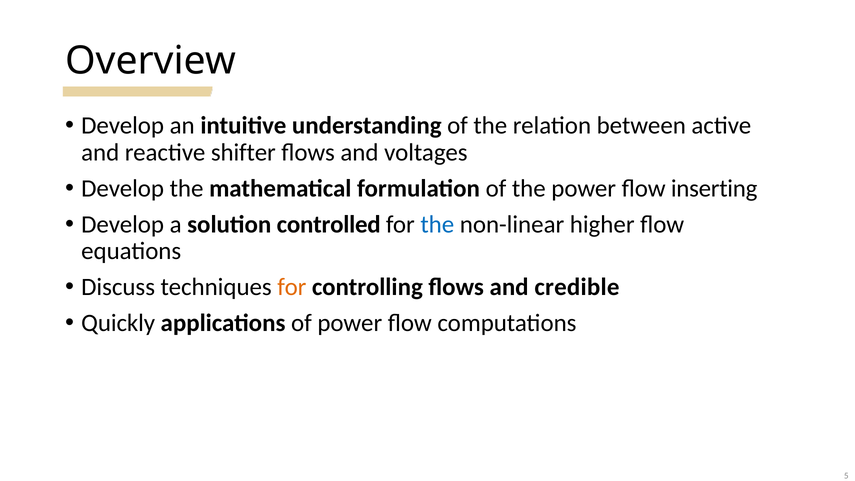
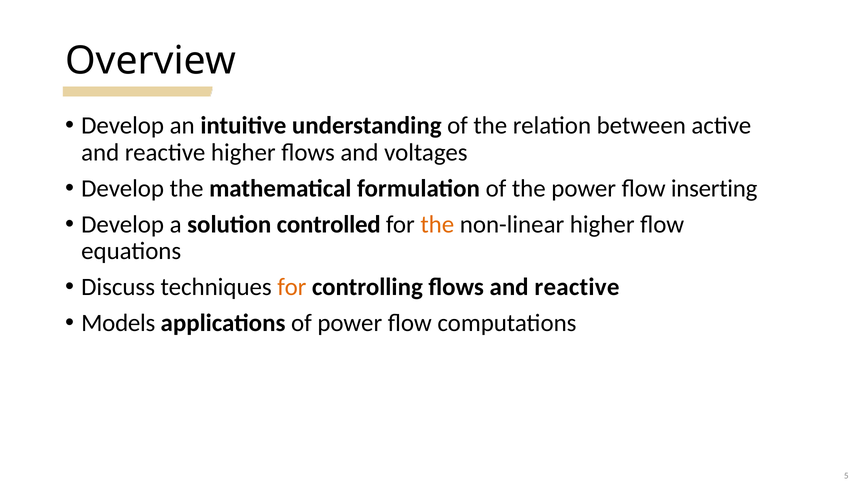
reactive shifter: shifter -> higher
the at (437, 224) colour: blue -> orange
flows and credible: credible -> reactive
Quickly: Quickly -> Models
